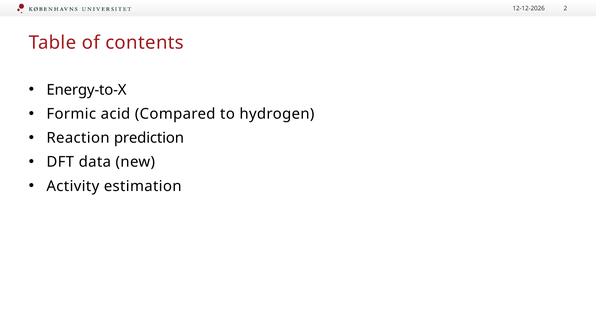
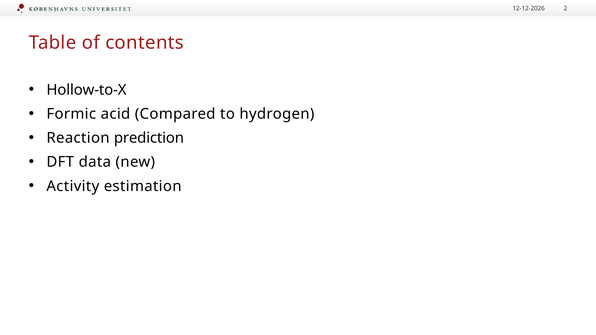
Energy-to-X: Energy-to-X -> Hollow-to-X
